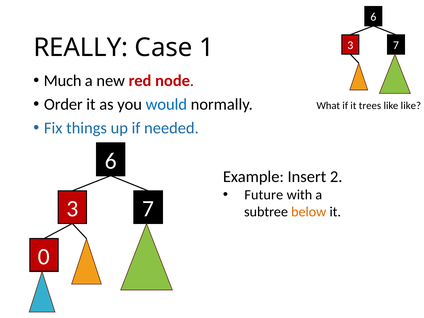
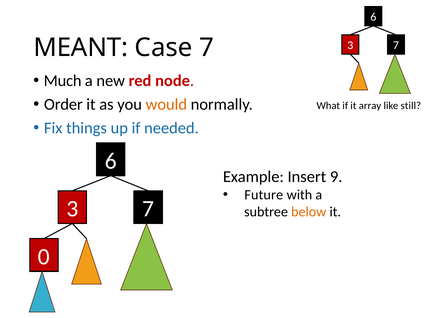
REALLY: REALLY -> MEANT
Case 1: 1 -> 7
would colour: blue -> orange
trees: trees -> array
like like: like -> still
2: 2 -> 9
